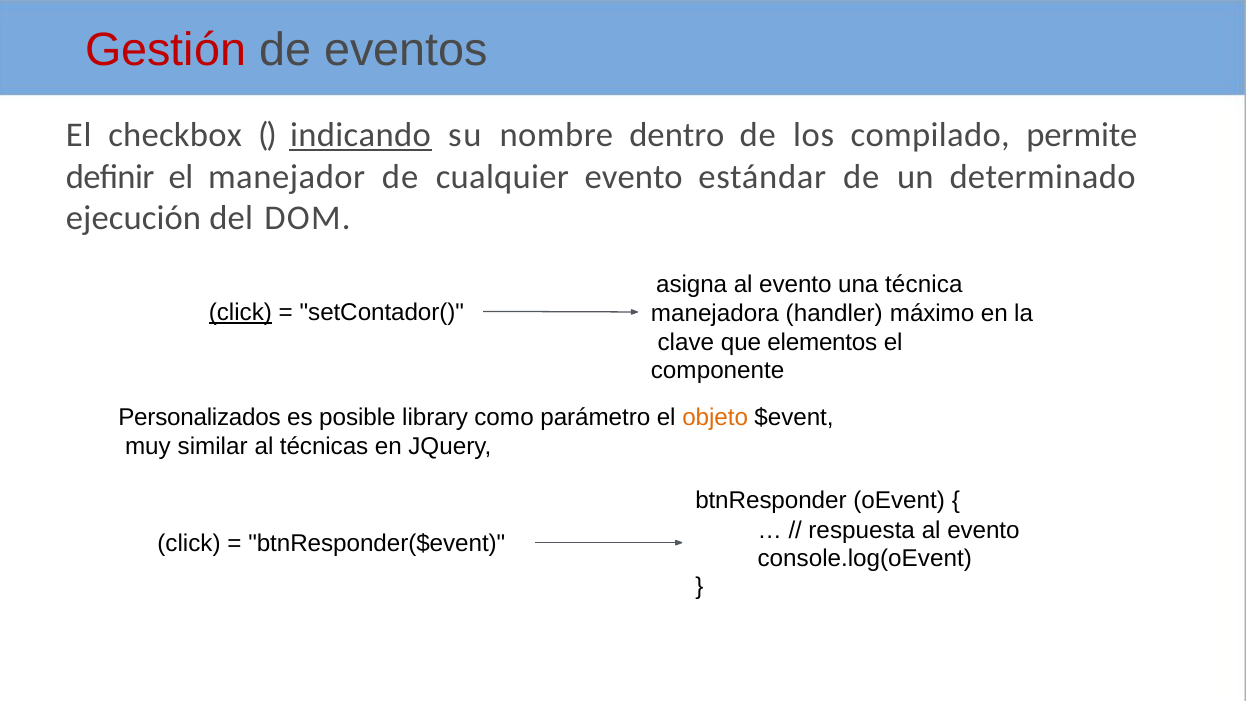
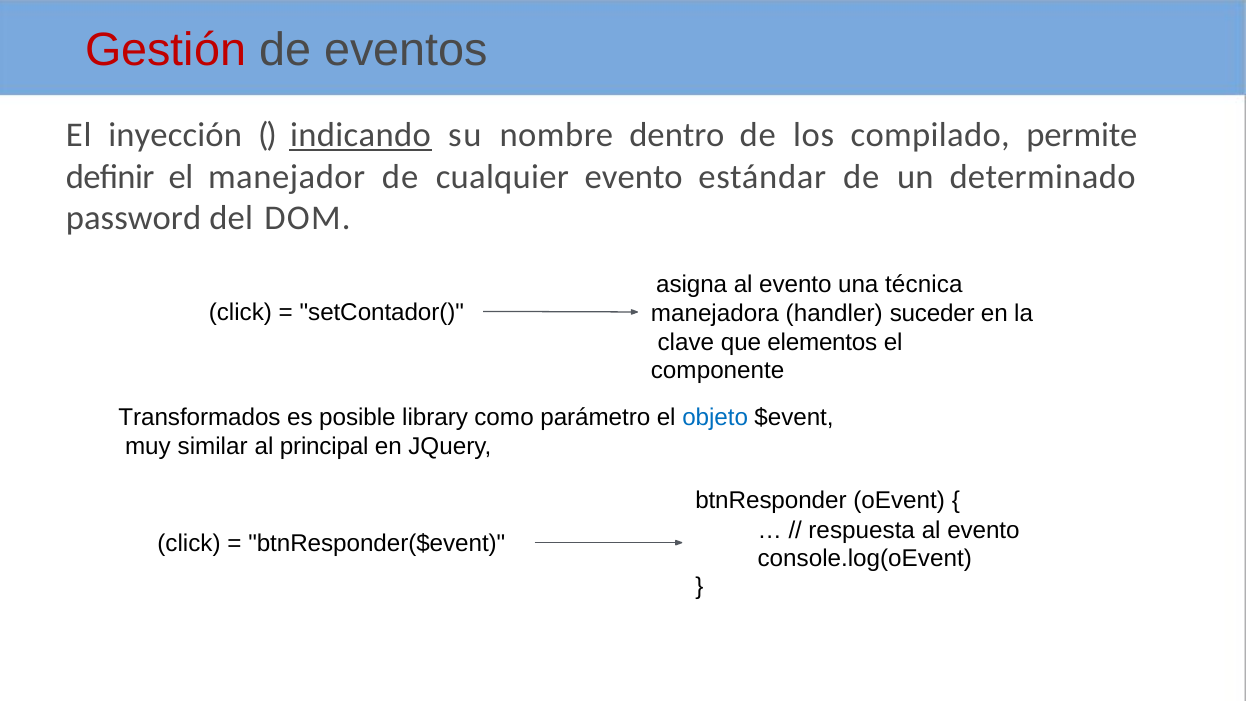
checkbox: checkbox -> inyección
ejecución: ejecución -> password
click at (240, 312) underline: present -> none
máximo: máximo -> suceder
Personalizados: Personalizados -> Transformados
objeto colour: orange -> blue
técnicas: técnicas -> principal
